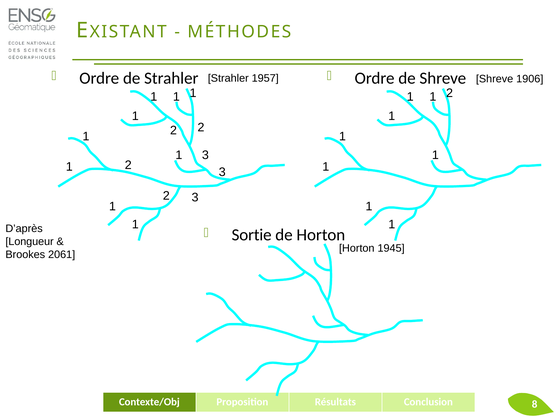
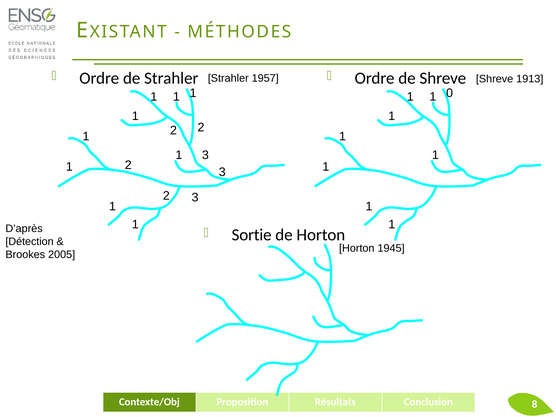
1906: 1906 -> 1913
1 2: 2 -> 0
Longueur: Longueur -> Détection
2061: 2061 -> 2005
